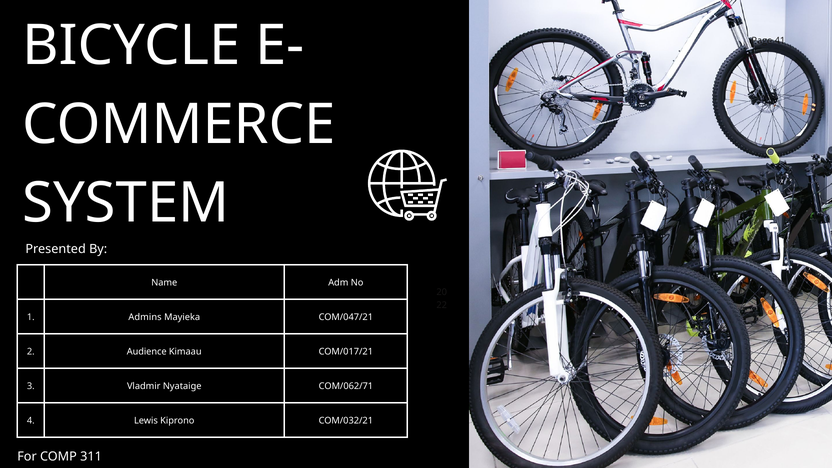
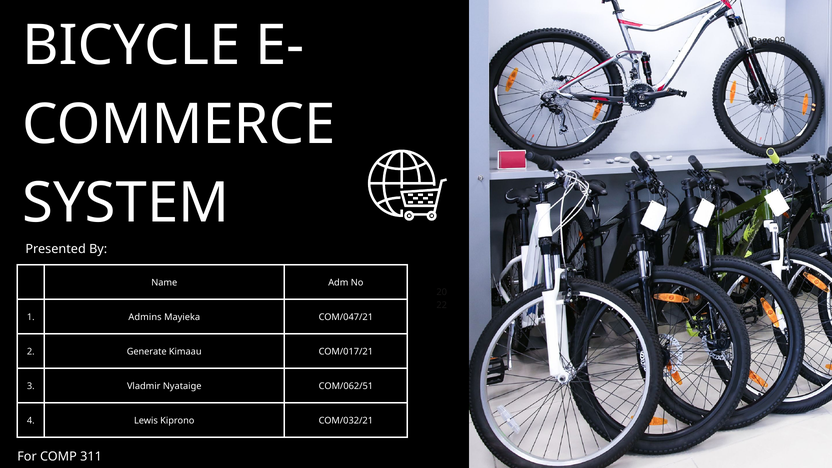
41: 41 -> 09
Audience: Audience -> Generate
COM/062/71: COM/062/71 -> COM/062/51
